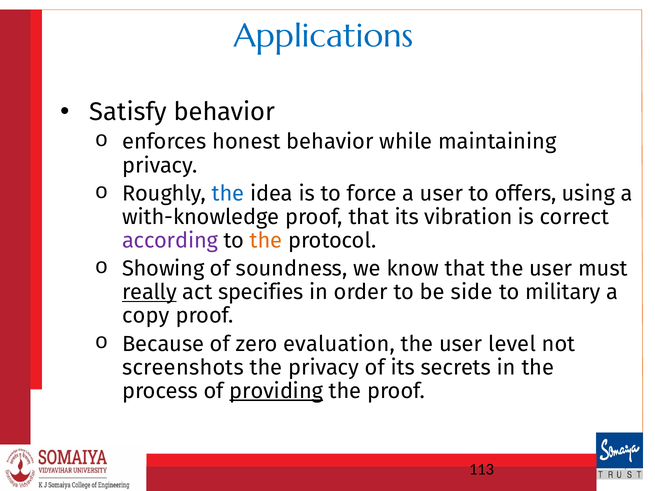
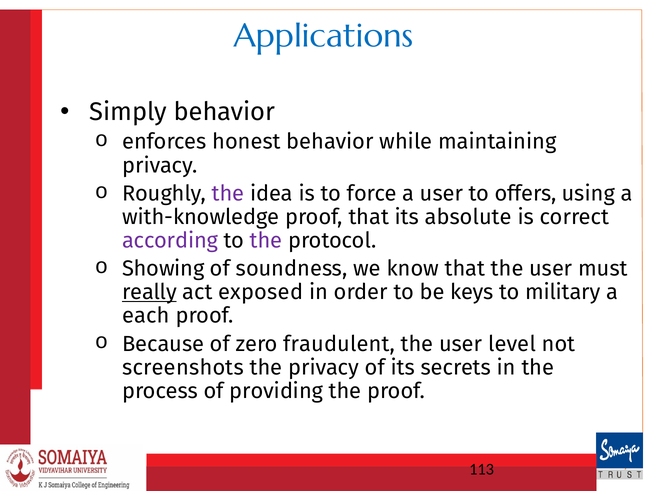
Satisfy: Satisfy -> Simply
the at (228, 194) colour: blue -> purple
vibration: vibration -> absolute
the at (266, 241) colour: orange -> purple
specifies: specifies -> exposed
side: side -> keys
copy: copy -> each
evaluation: evaluation -> fraudulent
providing underline: present -> none
